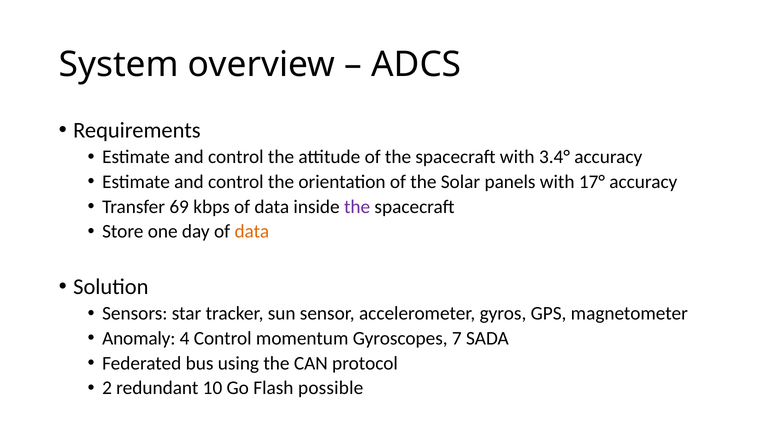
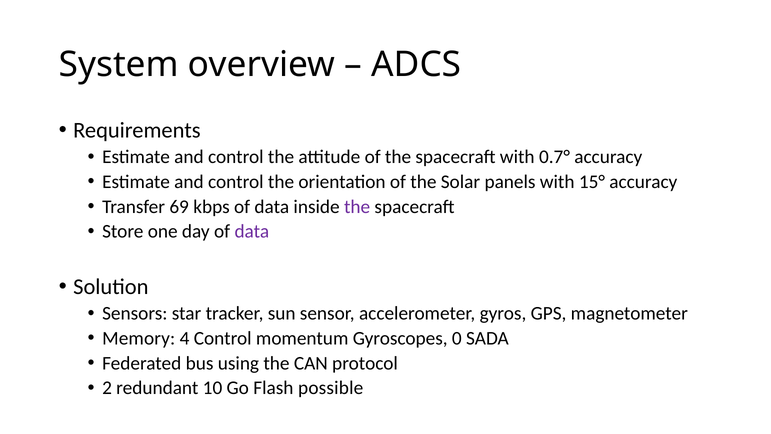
3.4°: 3.4° -> 0.7°
17°: 17° -> 15°
data at (252, 231) colour: orange -> purple
Anomaly: Anomaly -> Memory
7: 7 -> 0
